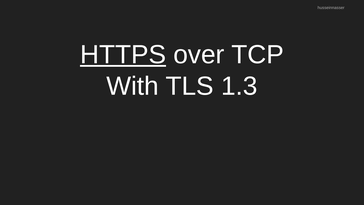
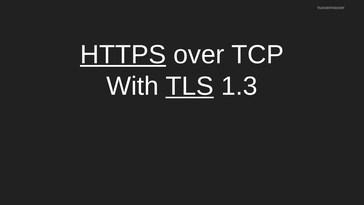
TLS underline: none -> present
